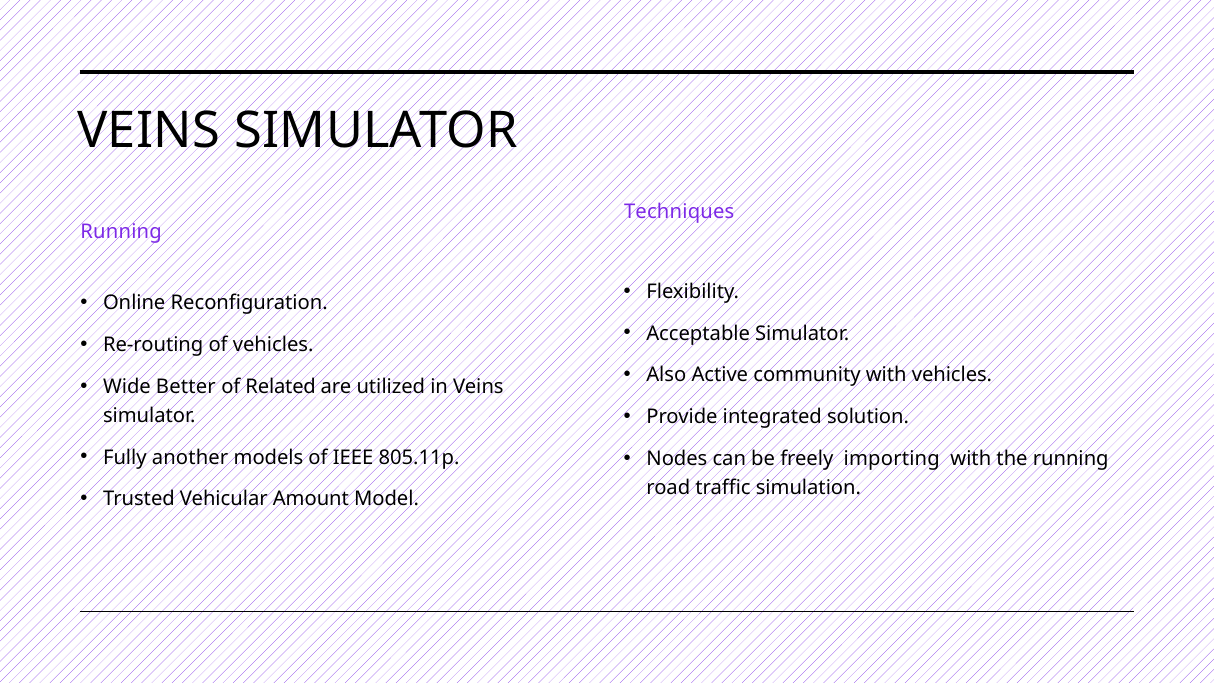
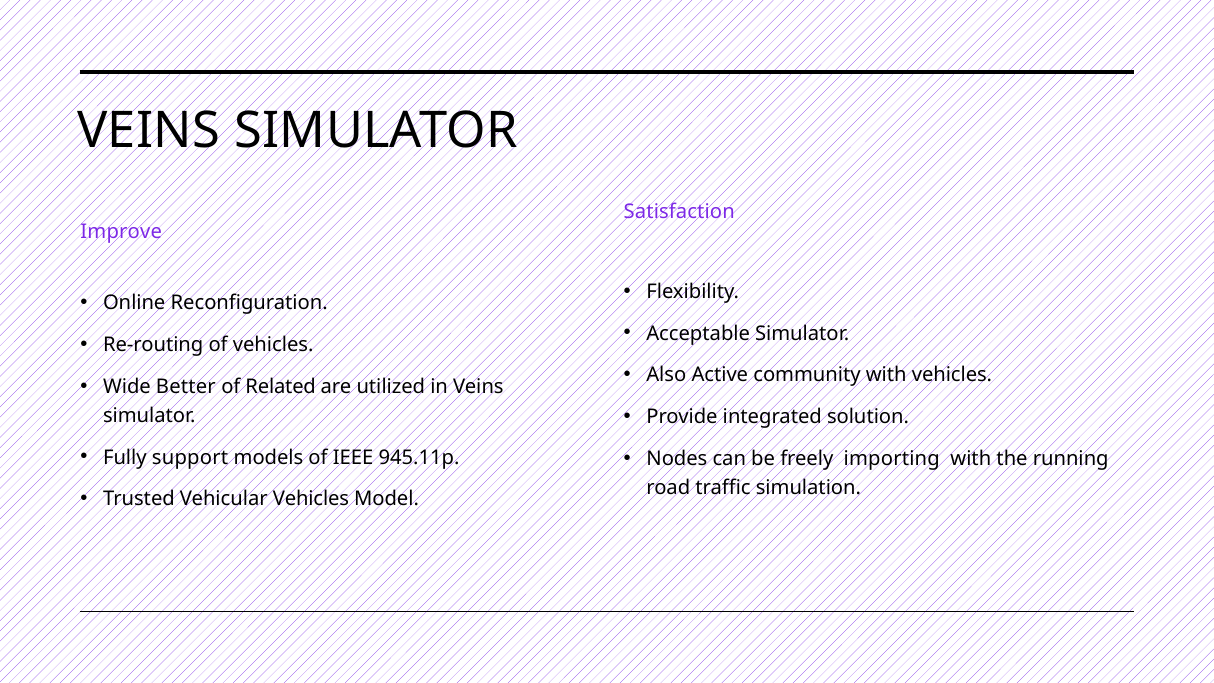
Techniques: Techniques -> Satisfaction
Running at (121, 232): Running -> Improve
another: another -> support
805.11p: 805.11p -> 945.11p
Vehicular Amount: Amount -> Vehicles
